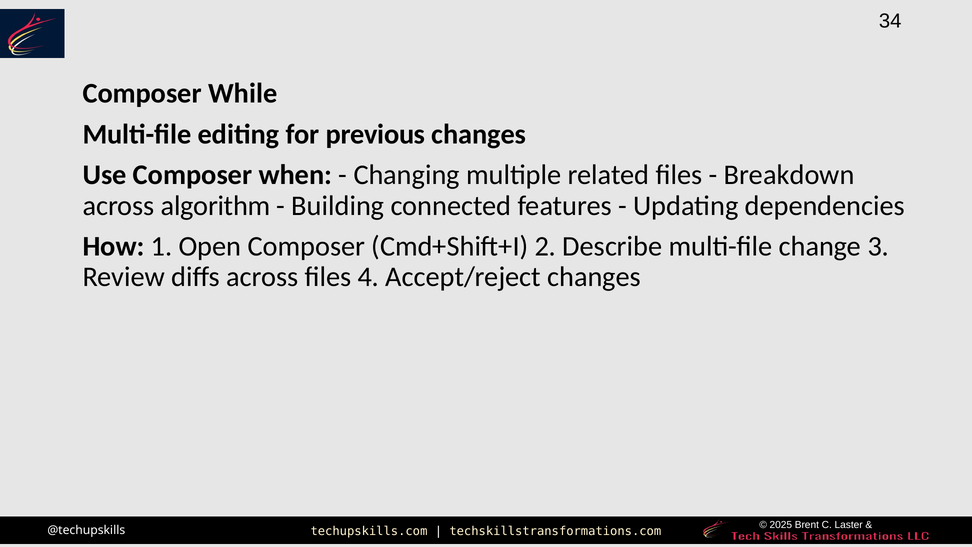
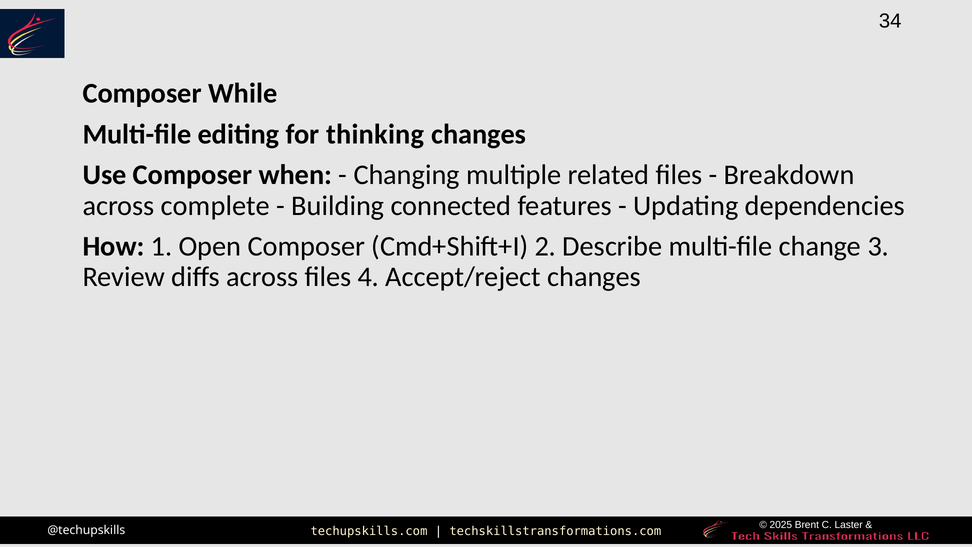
previous: previous -> thinking
algorithm: algorithm -> complete
